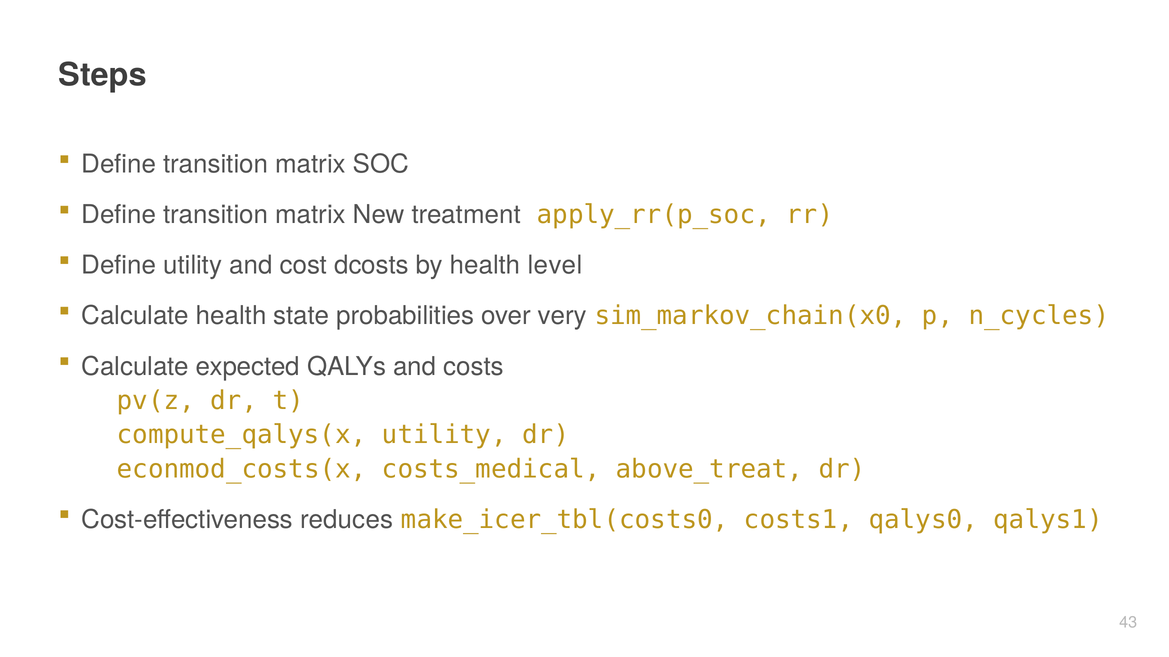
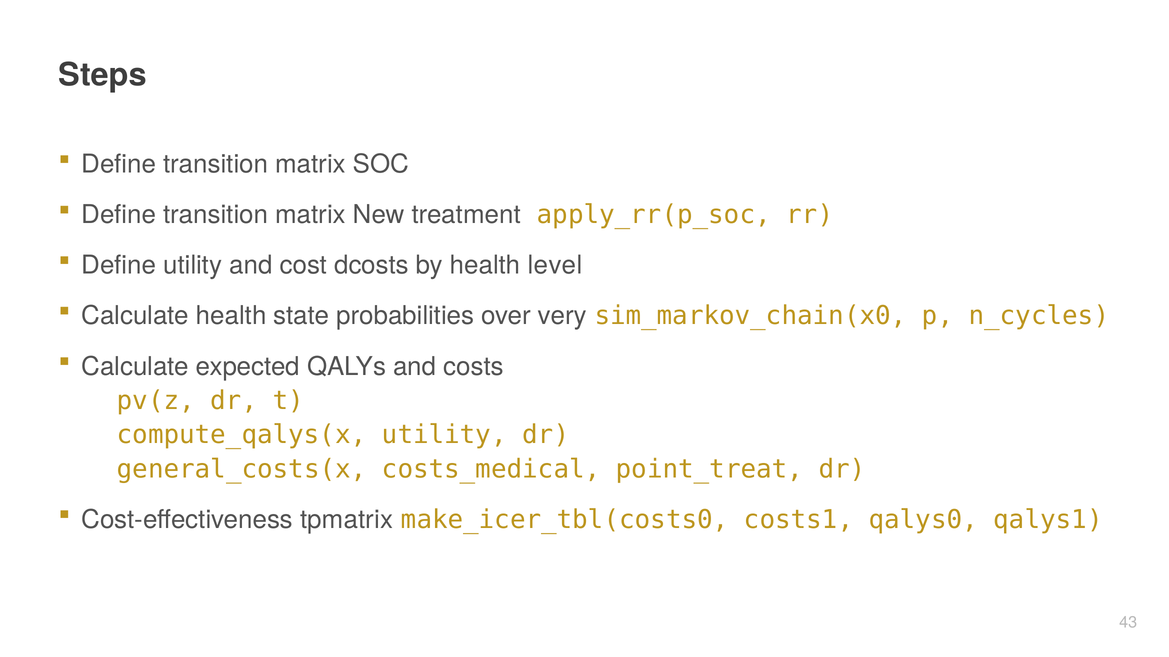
econmod_costs(x: econmod_costs(x -> general_costs(x
above_treat: above_treat -> point_treat
reduces: reduces -> tpmatrix
